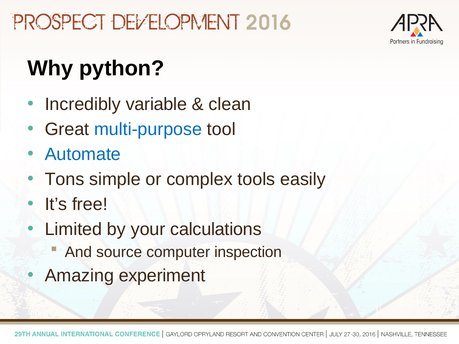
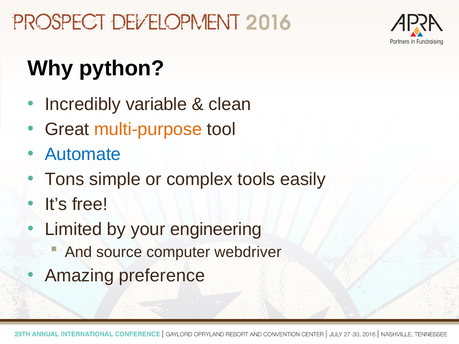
multi-purpose colour: blue -> orange
calculations: calculations -> engineering
inspection: inspection -> webdriver
experiment: experiment -> preference
